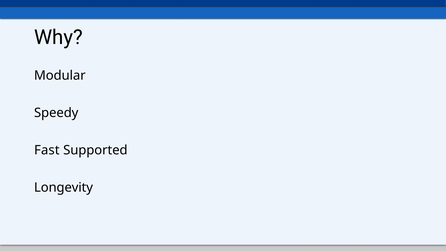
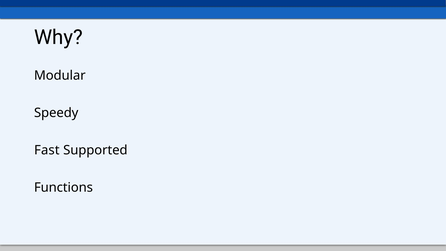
Longevity: Longevity -> Functions
